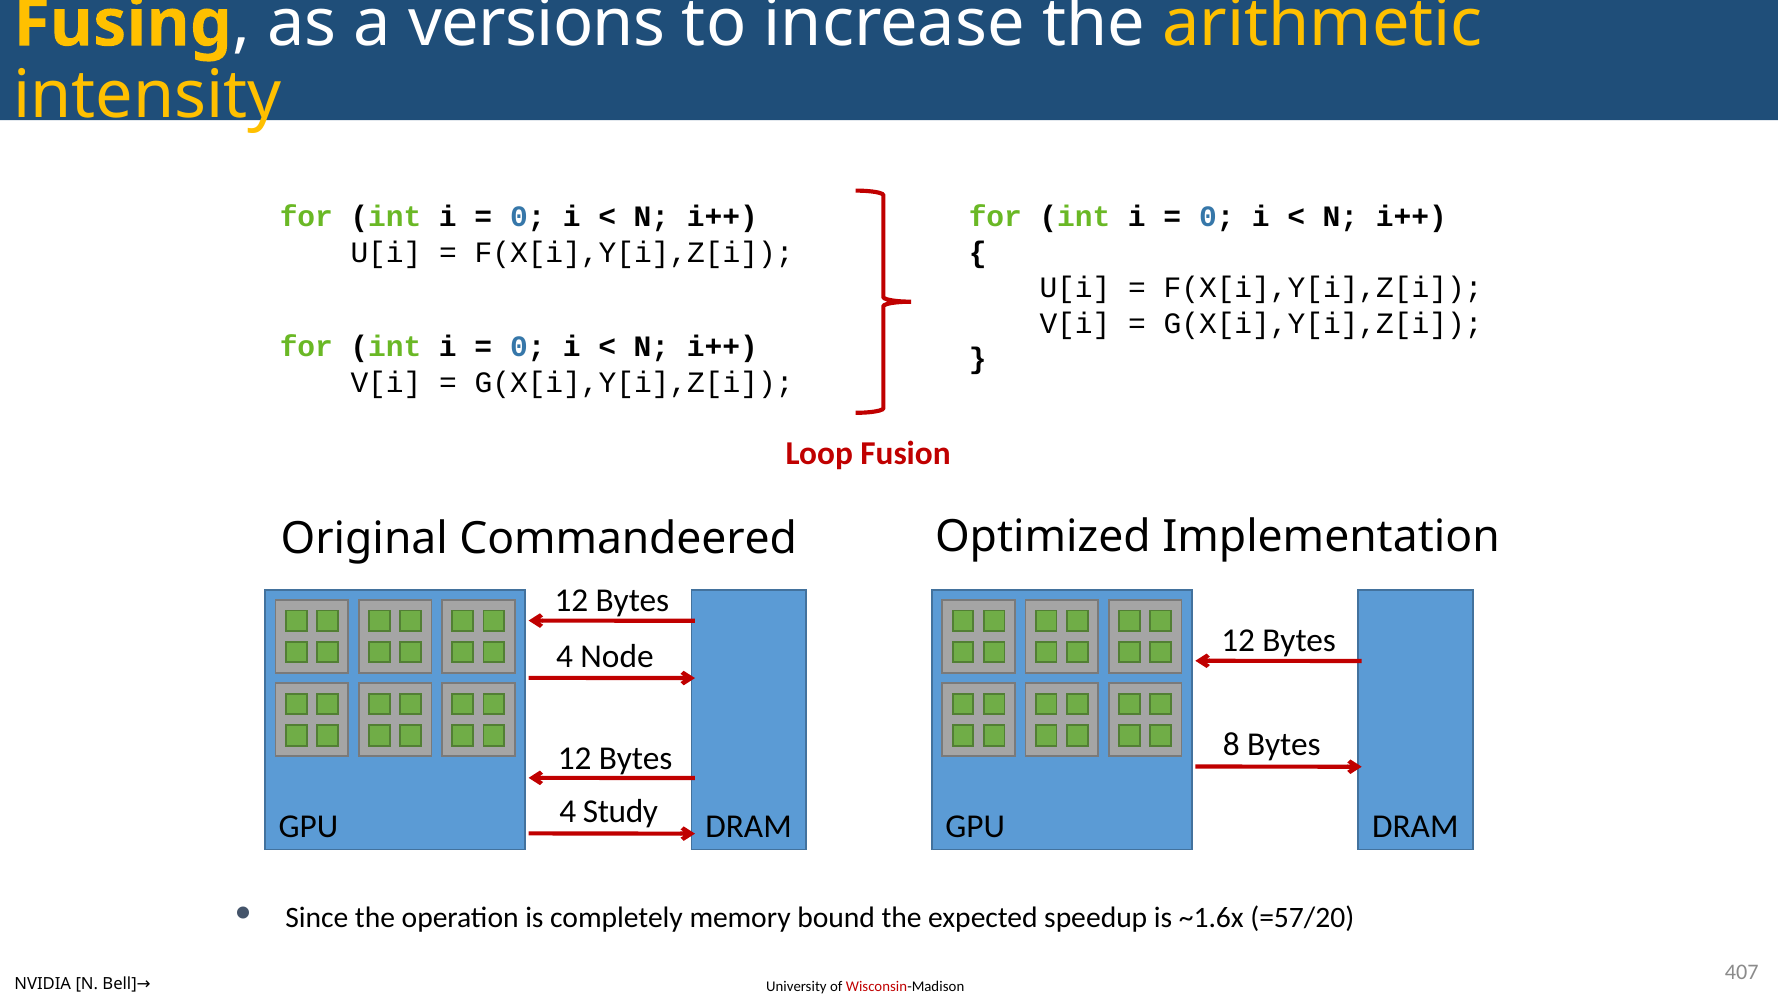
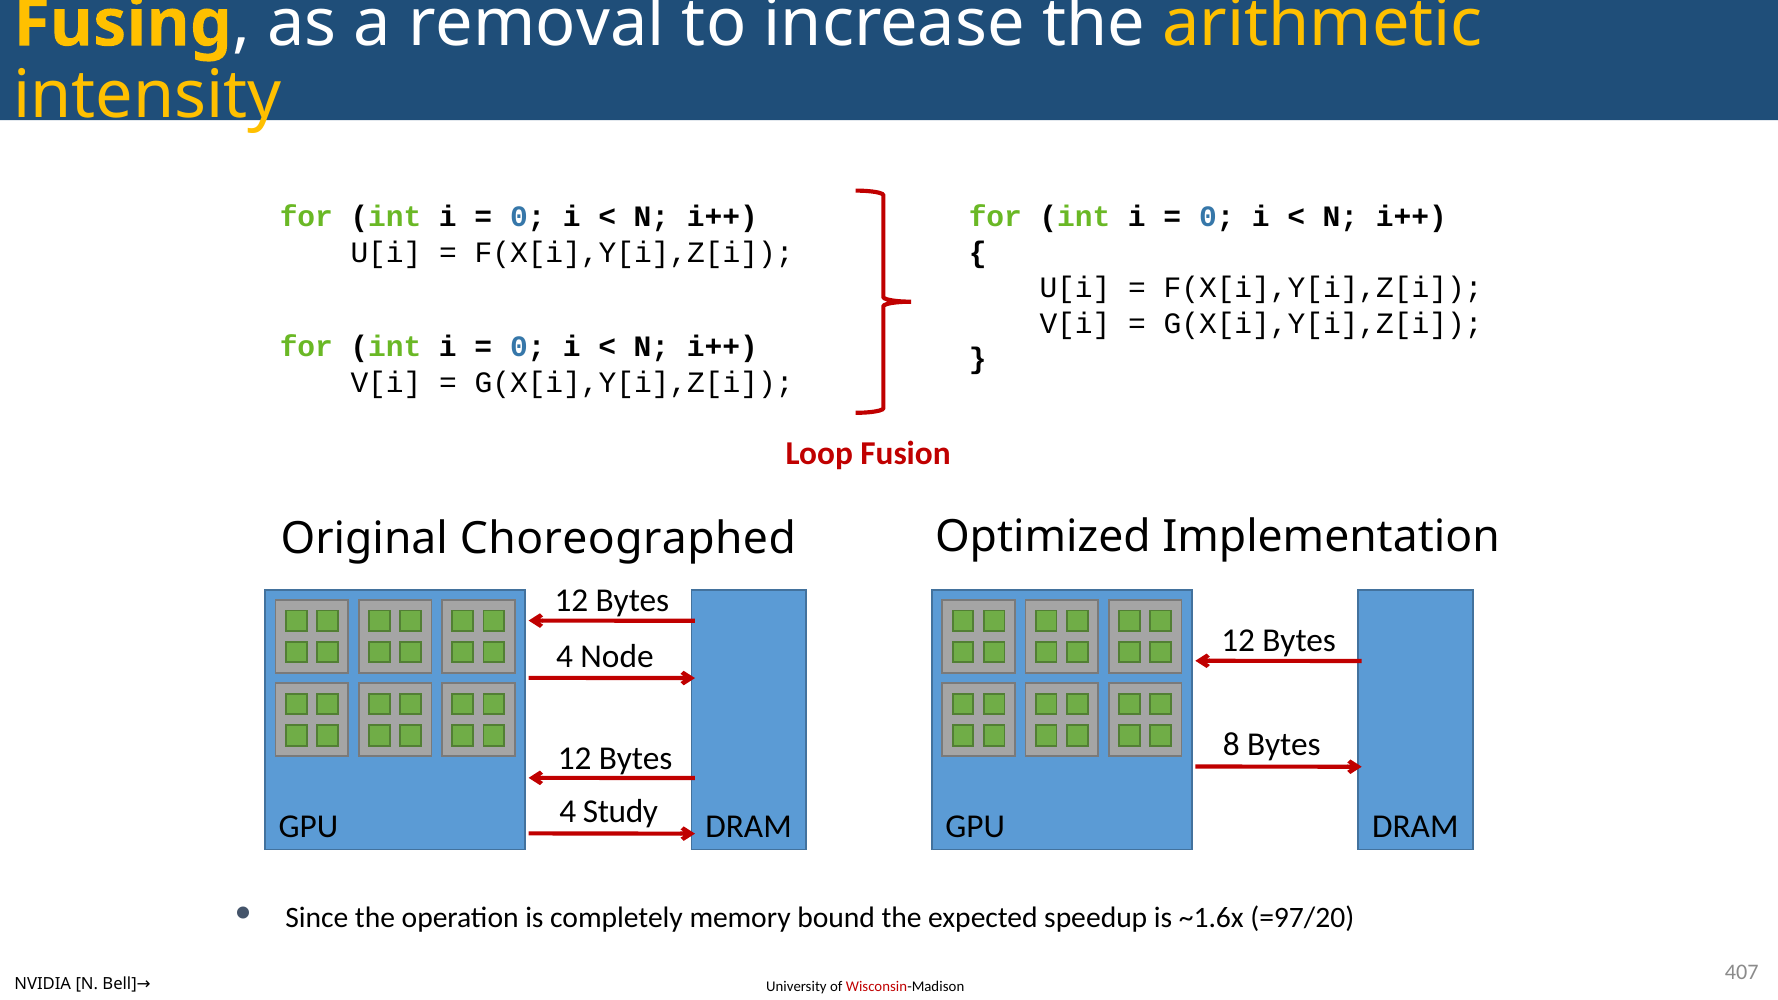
versions: versions -> removal
Commandeered: Commandeered -> Choreographed
=57/20: =57/20 -> =97/20
